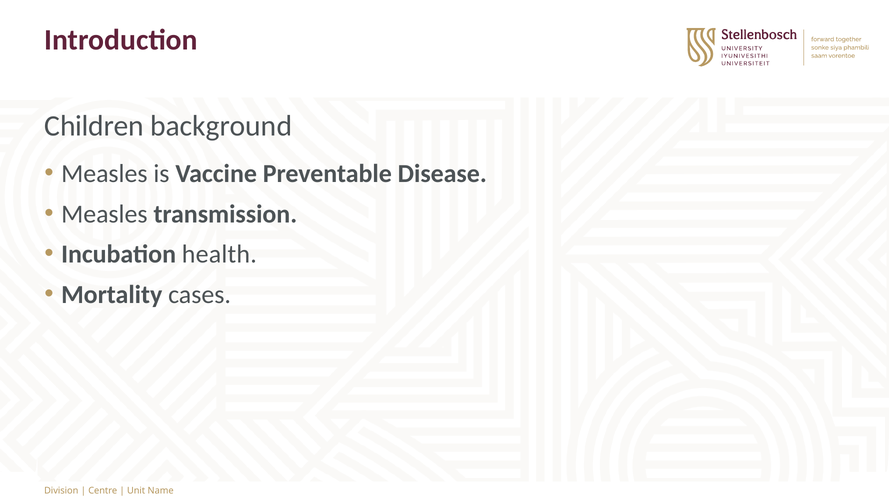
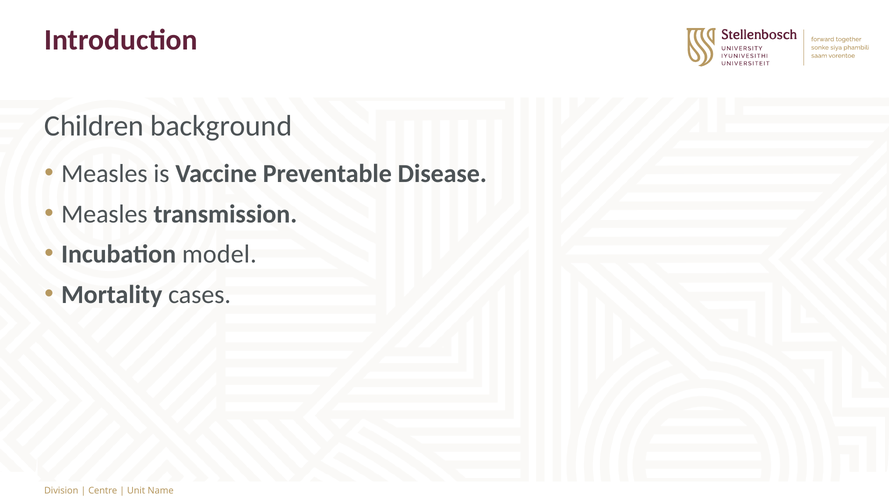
health: health -> model
